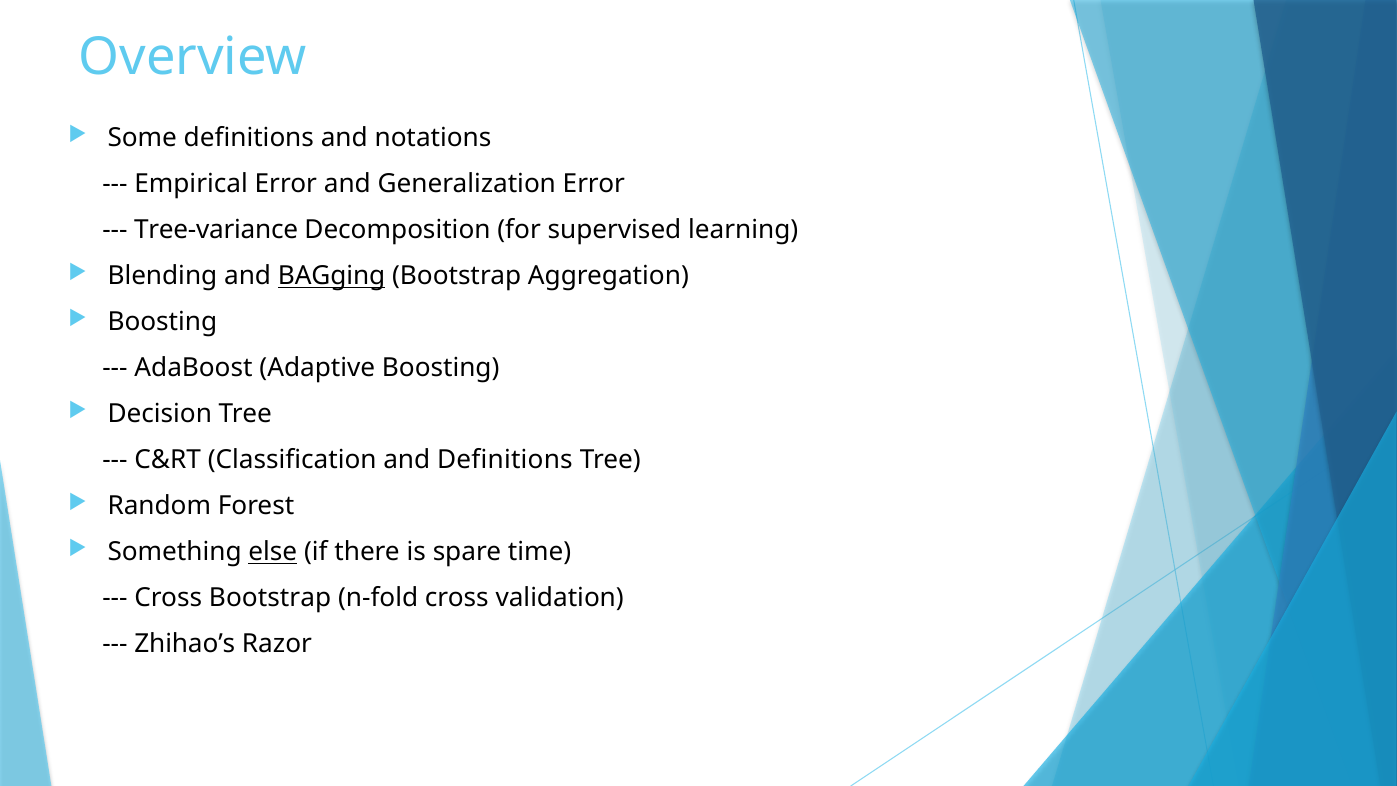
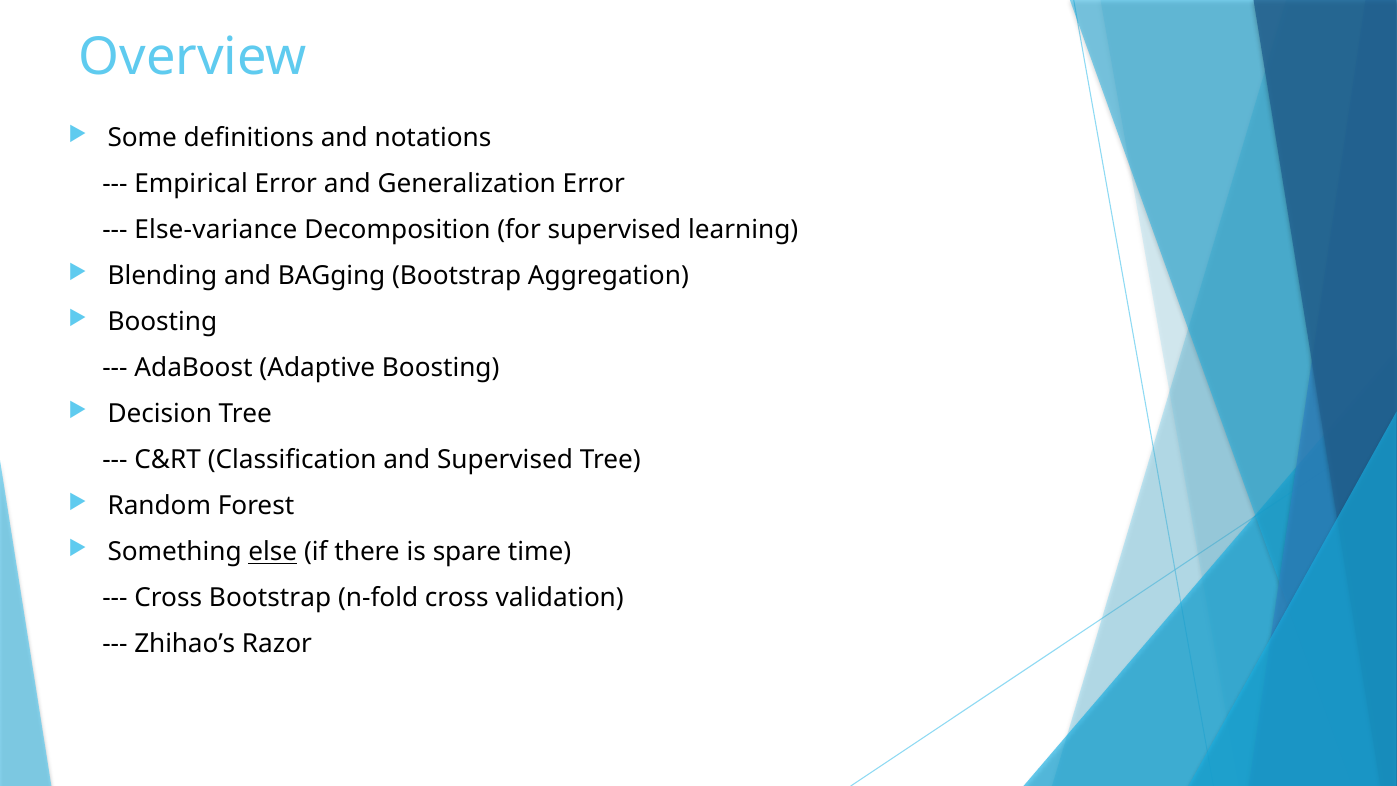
Tree-variance: Tree-variance -> Else-variance
BAGging underline: present -> none
and Definitions: Definitions -> Supervised
